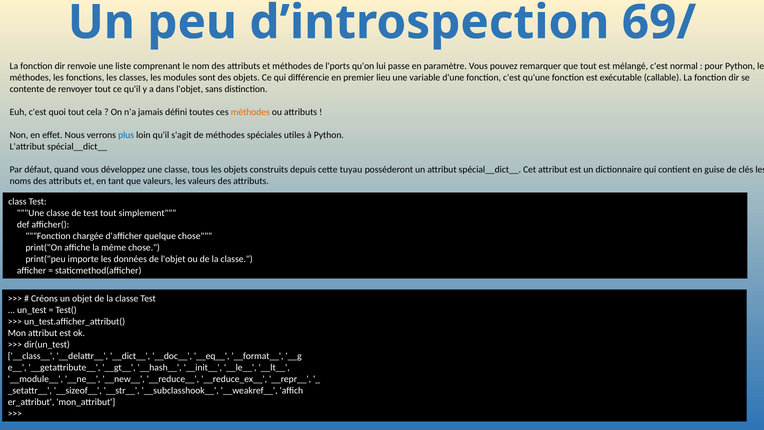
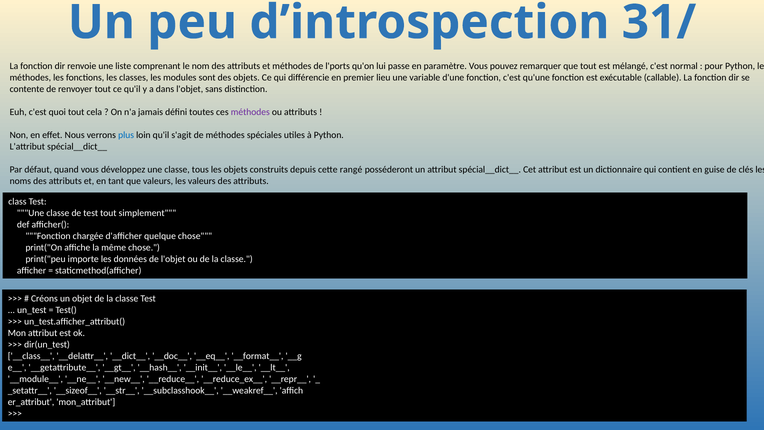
69/: 69/ -> 31/
méthodes at (250, 112) colour: orange -> purple
tuyau: tuyau -> rangé
